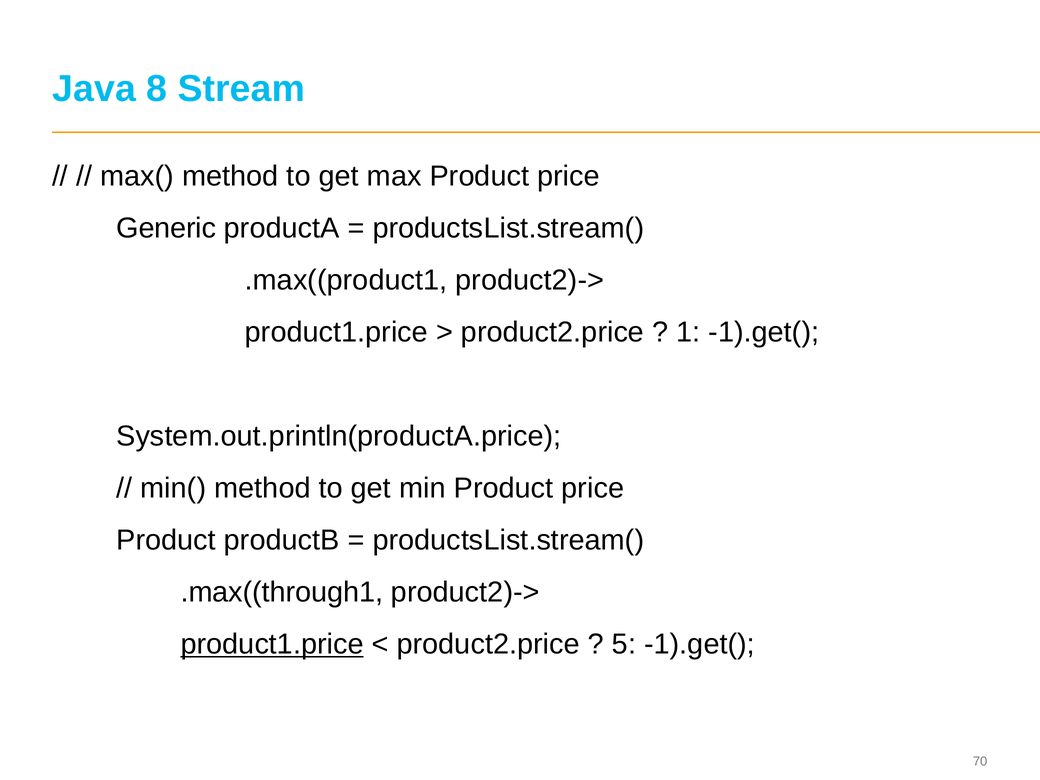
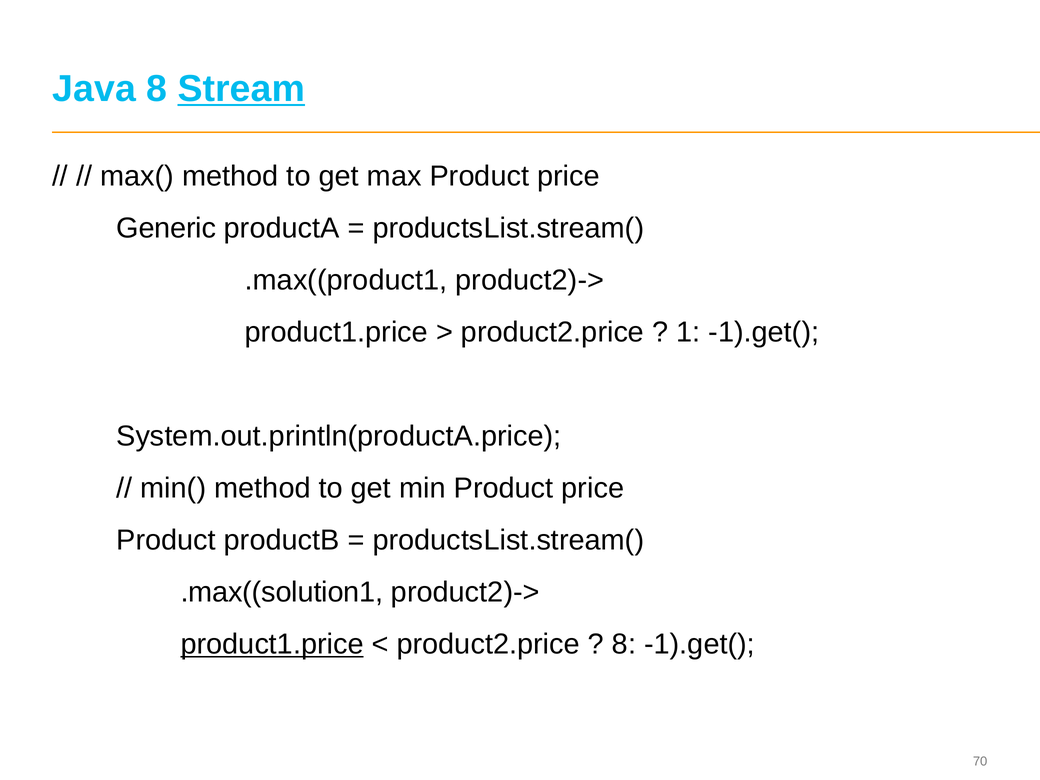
Stream underline: none -> present
.max((through1: .max((through1 -> .max((solution1
5 at (624, 644): 5 -> 8
